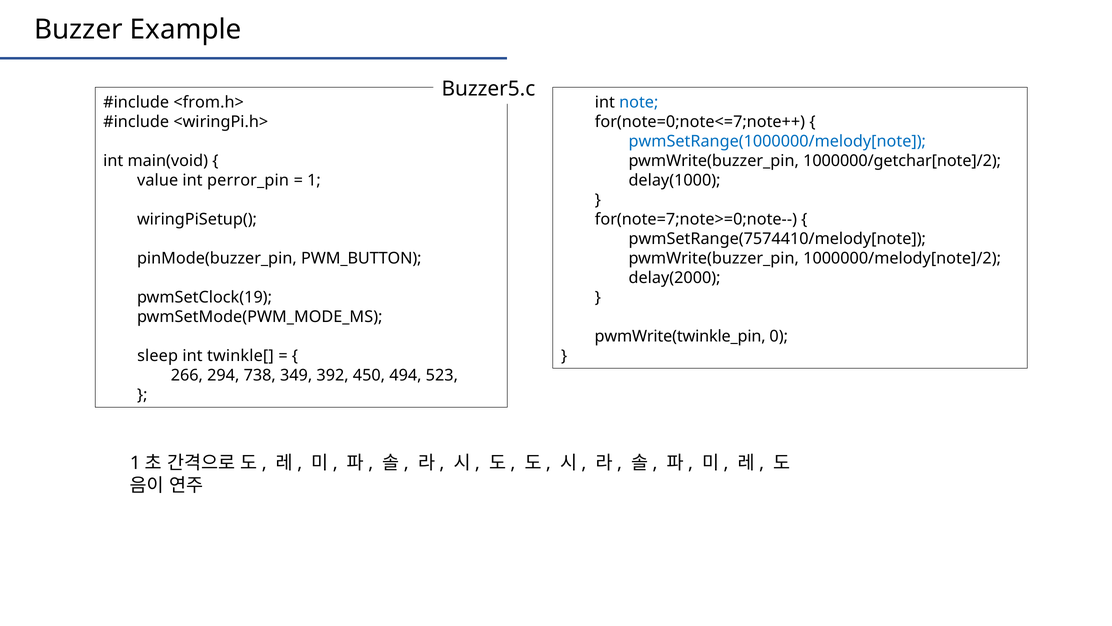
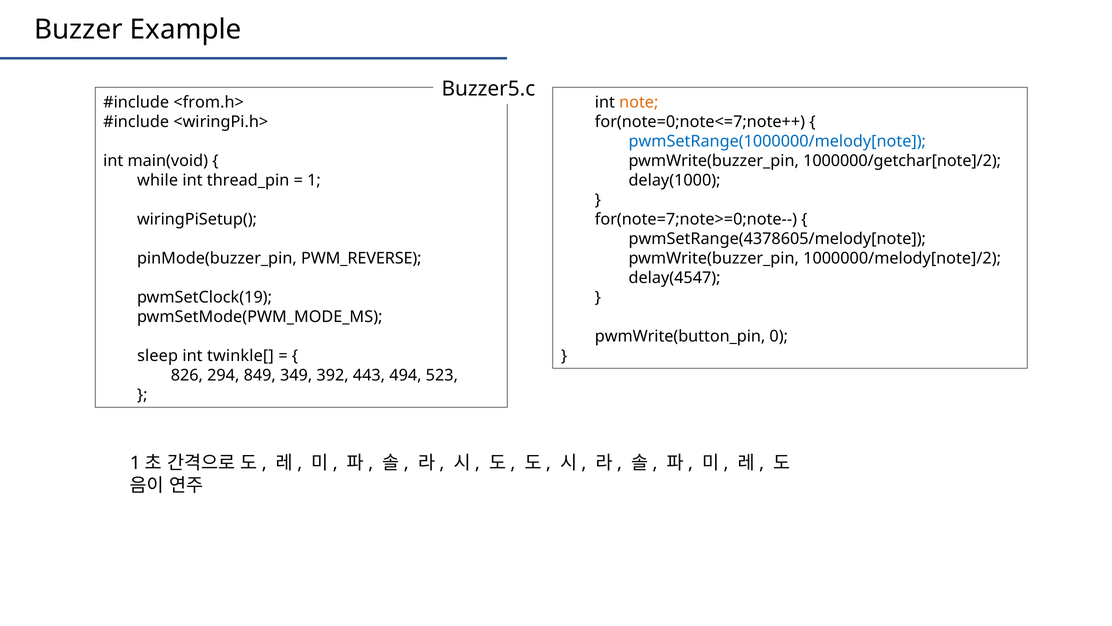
note colour: blue -> orange
value: value -> while
perror_pin: perror_pin -> thread_pin
pwmSetRange(7574410/melody[note: pwmSetRange(7574410/melody[note -> pwmSetRange(4378605/melody[note
PWM_BUTTON: PWM_BUTTON -> PWM_REVERSE
delay(2000: delay(2000 -> delay(4547
pwmWrite(twinkle_pin: pwmWrite(twinkle_pin -> pwmWrite(button_pin
266: 266 -> 826
738: 738 -> 849
450: 450 -> 443
